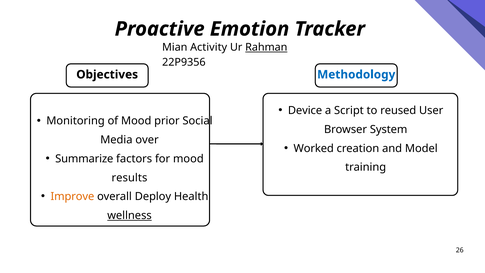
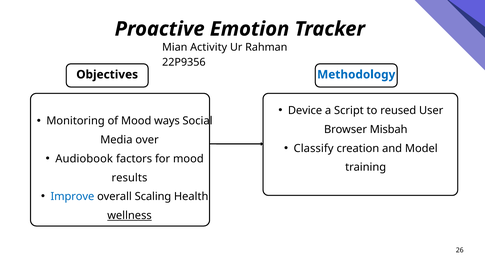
Rahman underline: present -> none
prior: prior -> ways
System: System -> Misbah
Worked: Worked -> Classify
Summarize: Summarize -> Audiobook
Improve colour: orange -> blue
Deploy: Deploy -> Scaling
